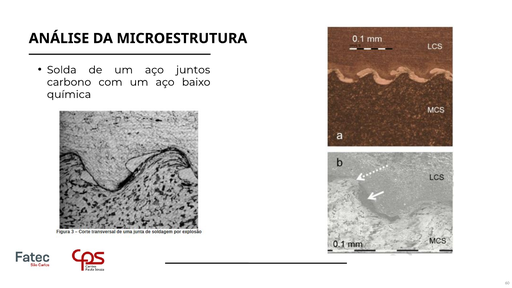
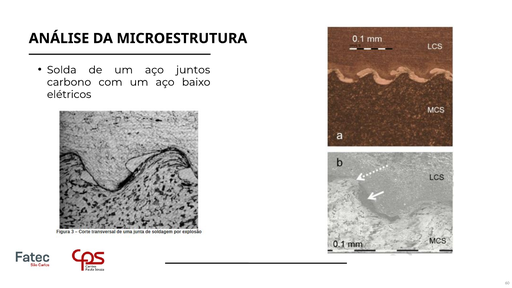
química: química -> elétricos
